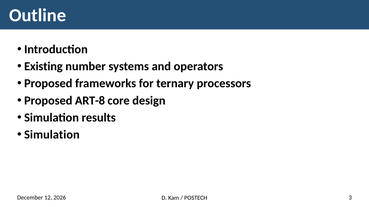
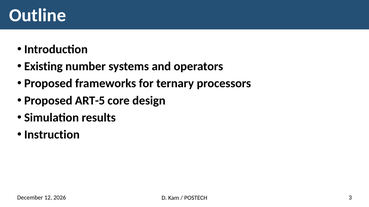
ART-8: ART-8 -> ART-5
Simulation at (52, 135): Simulation -> Instruction
